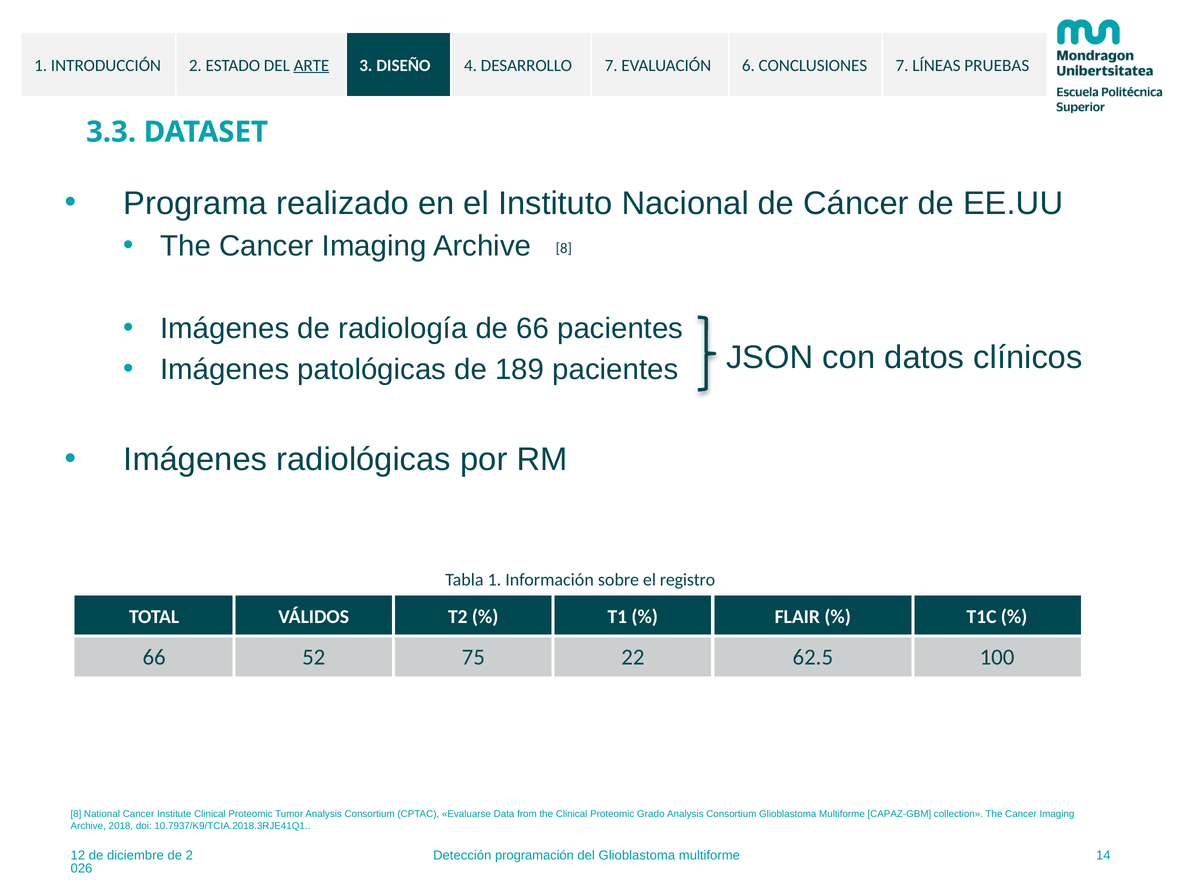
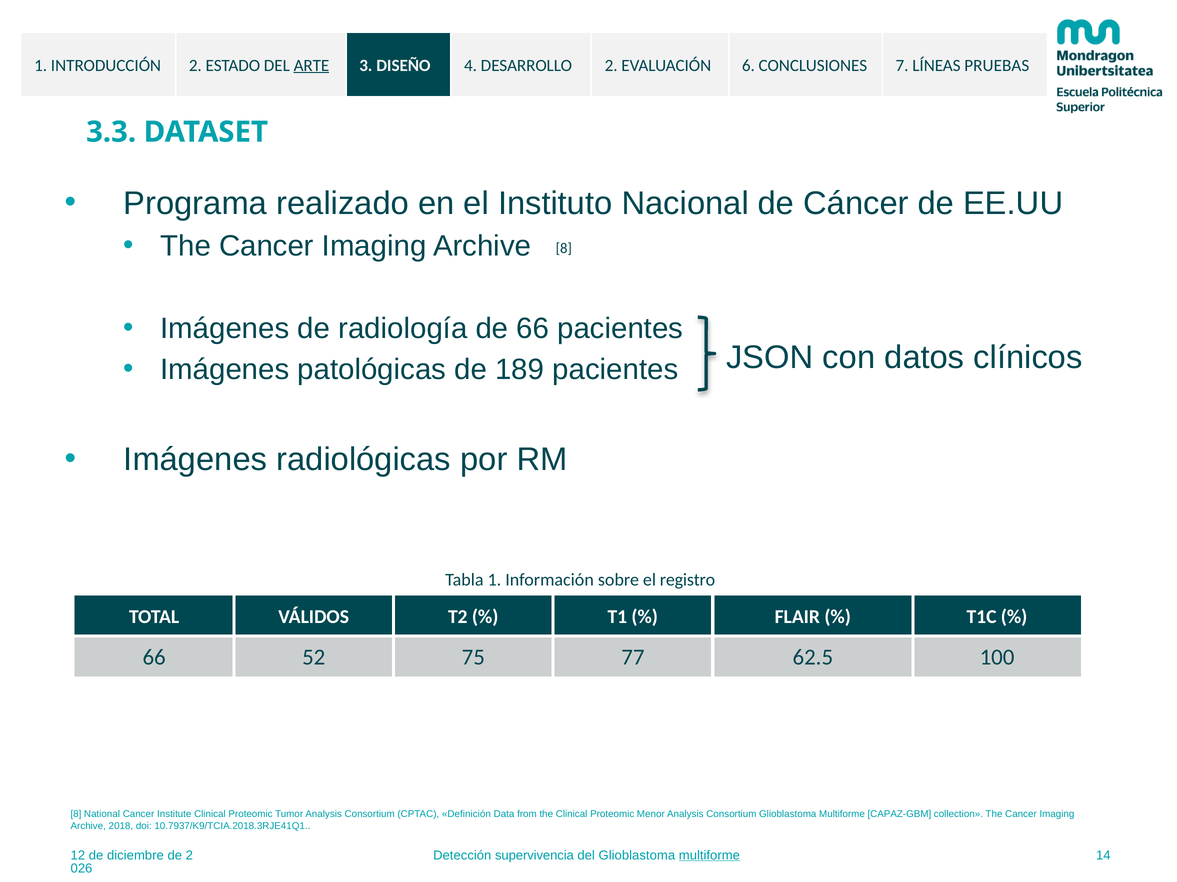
DESARROLLO 7: 7 -> 2
22: 22 -> 77
Evaluarse: Evaluarse -> Definición
Grado: Grado -> Menor
programación: programación -> supervivencia
multiforme at (709, 856) underline: none -> present
